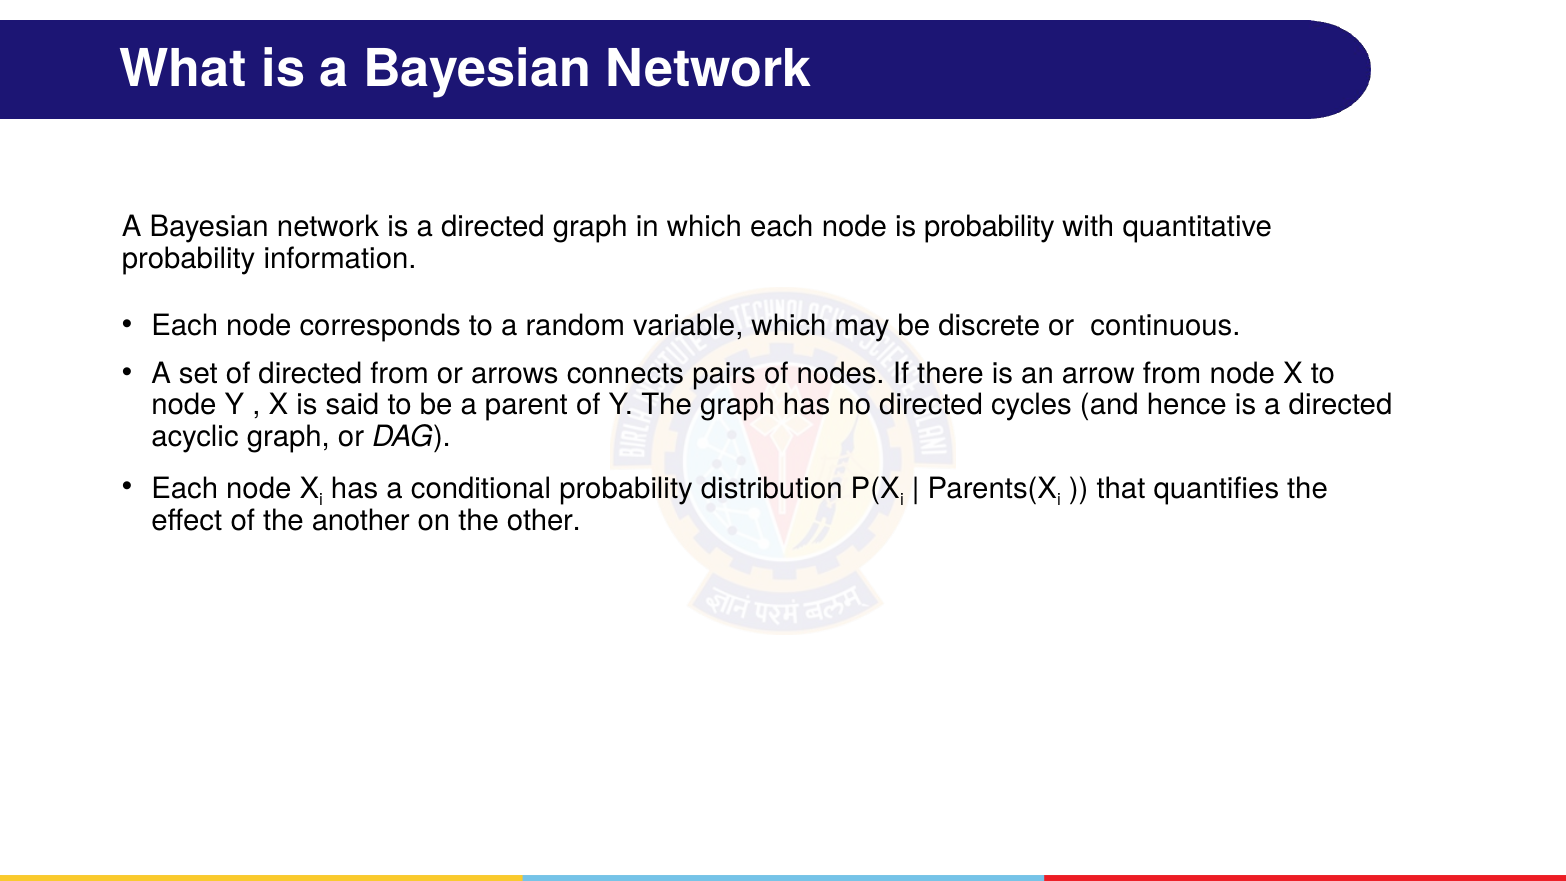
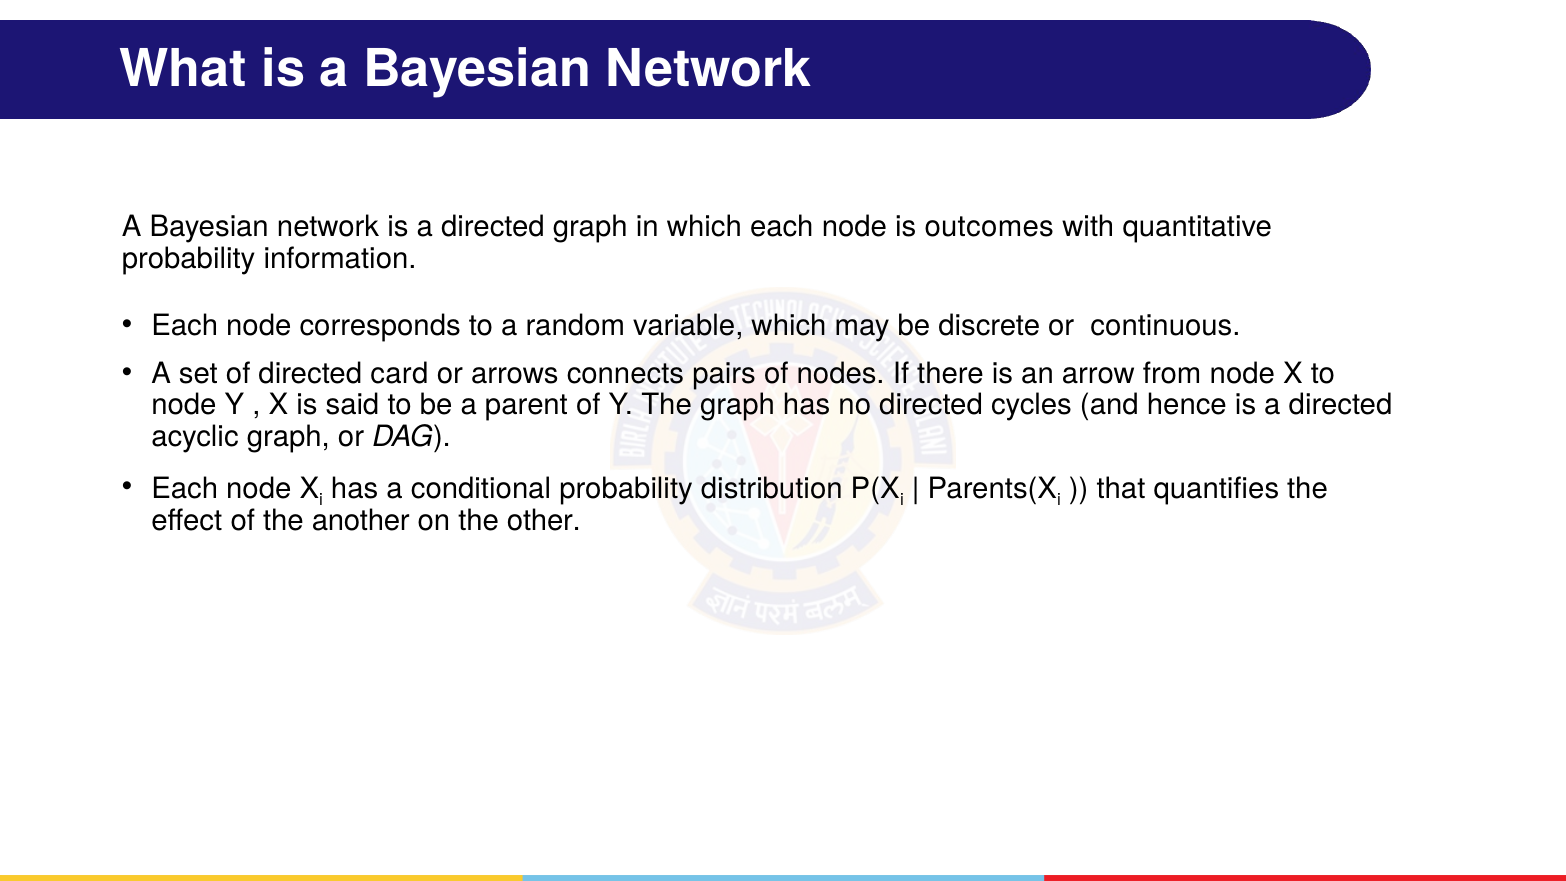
is probability: probability -> outcomes
directed from: from -> card
